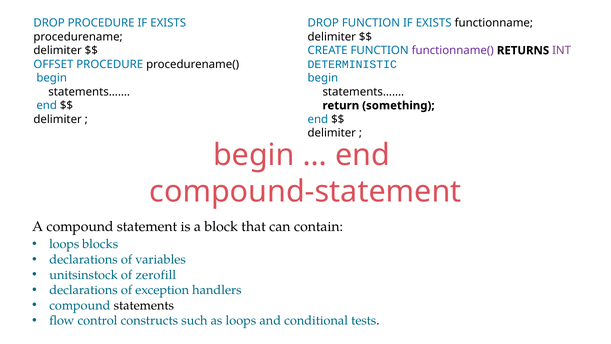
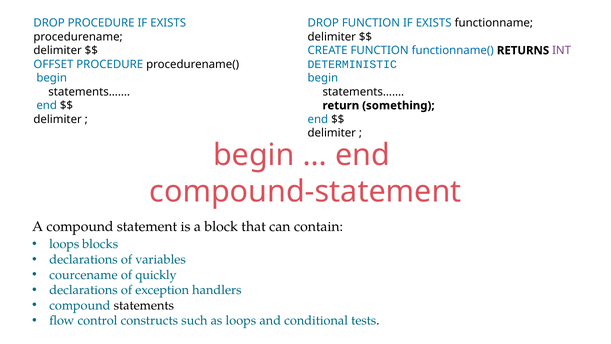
functionname( colour: purple -> blue
unitsinstock: unitsinstock -> courcename
zerofill: zerofill -> quickly
